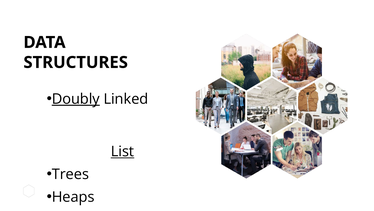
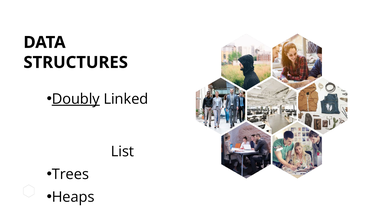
List underline: present -> none
